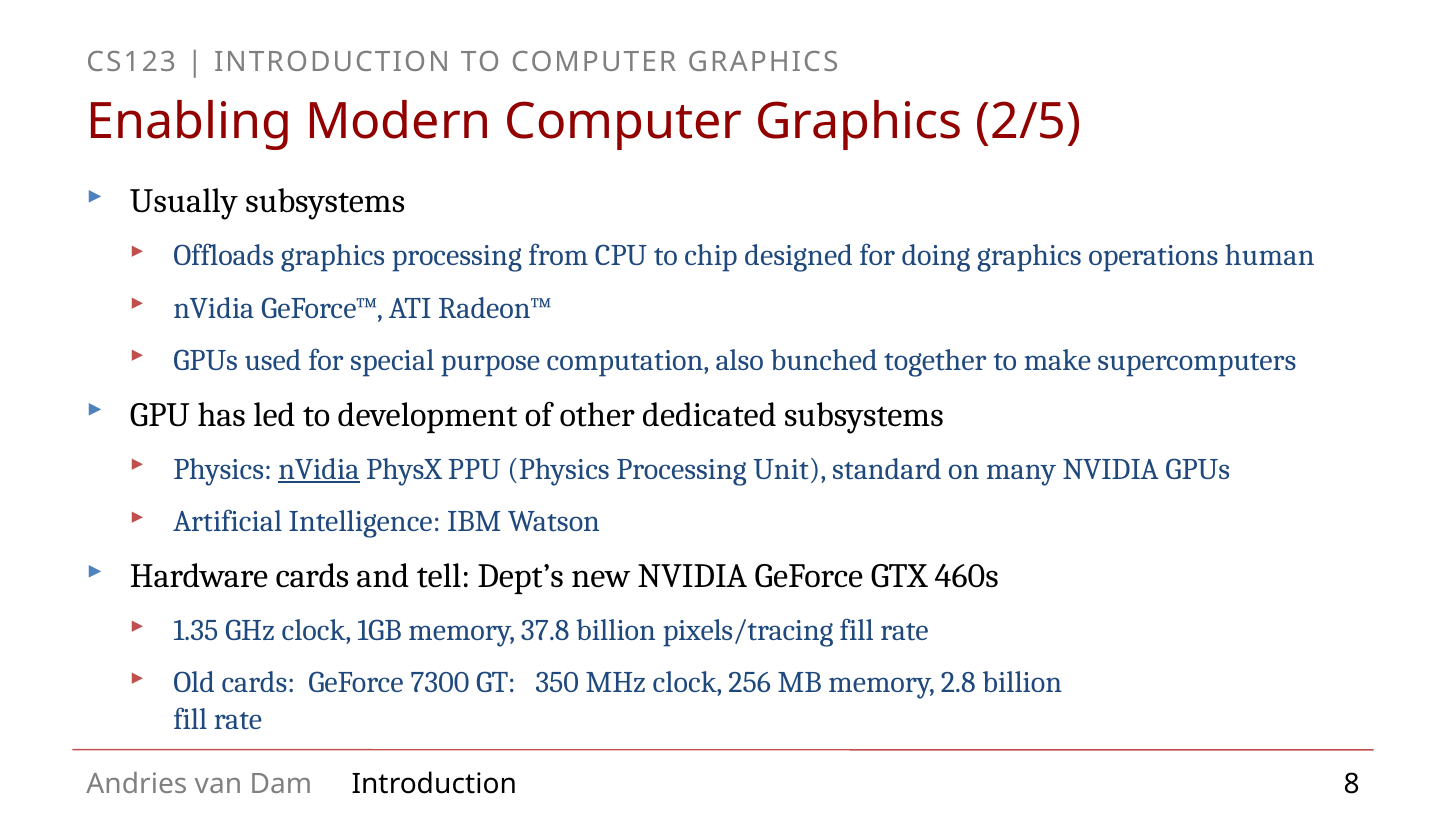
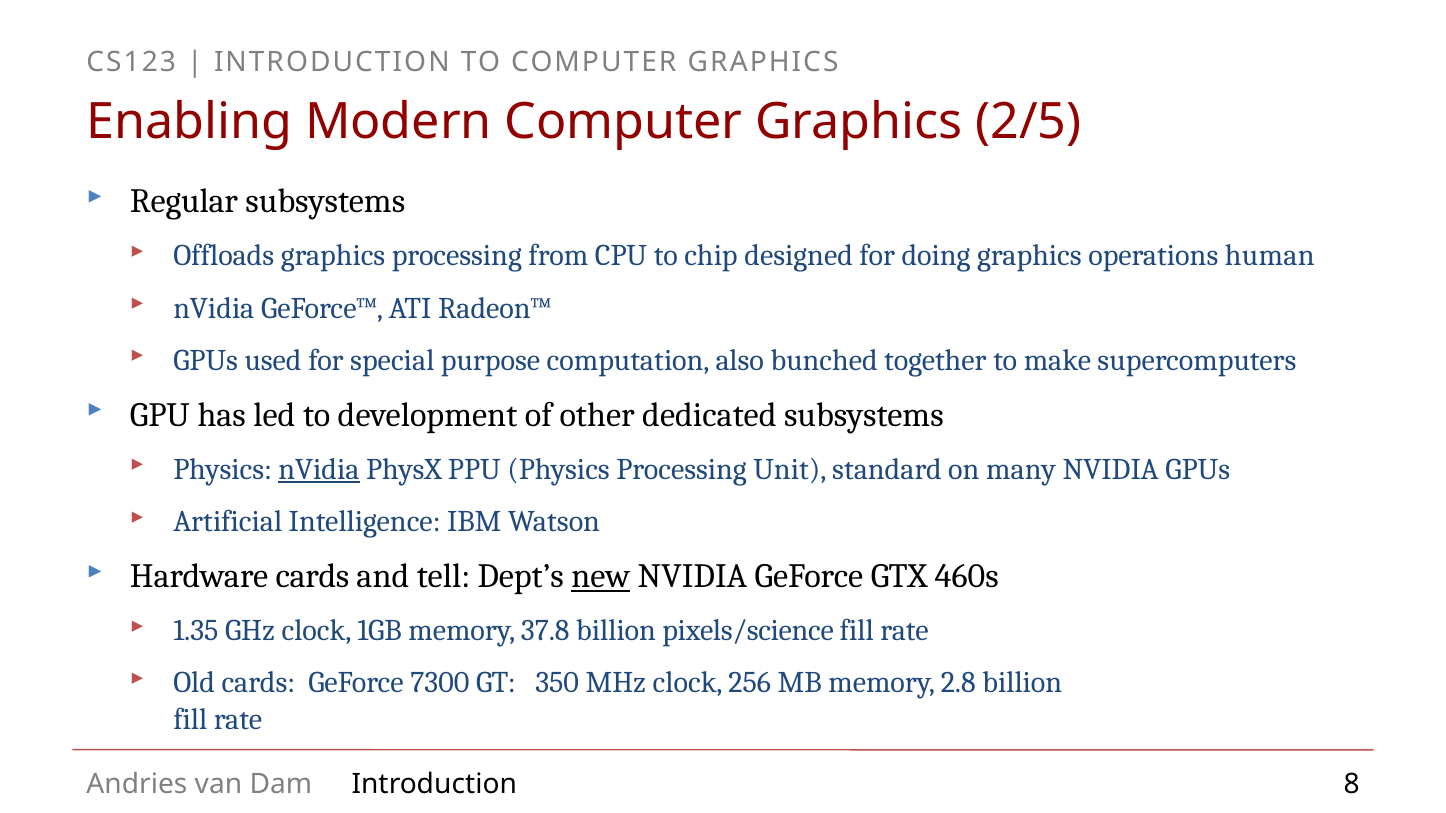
Usually: Usually -> Regular
new underline: none -> present
pixels/tracing: pixels/tracing -> pixels/science
